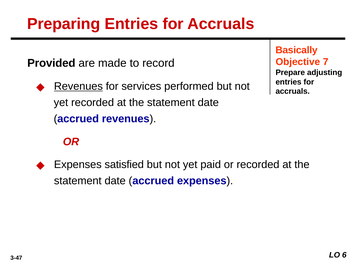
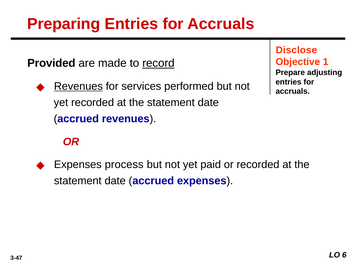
Basically: Basically -> Disclose
7: 7 -> 1
record underline: none -> present
satisfied: satisfied -> process
